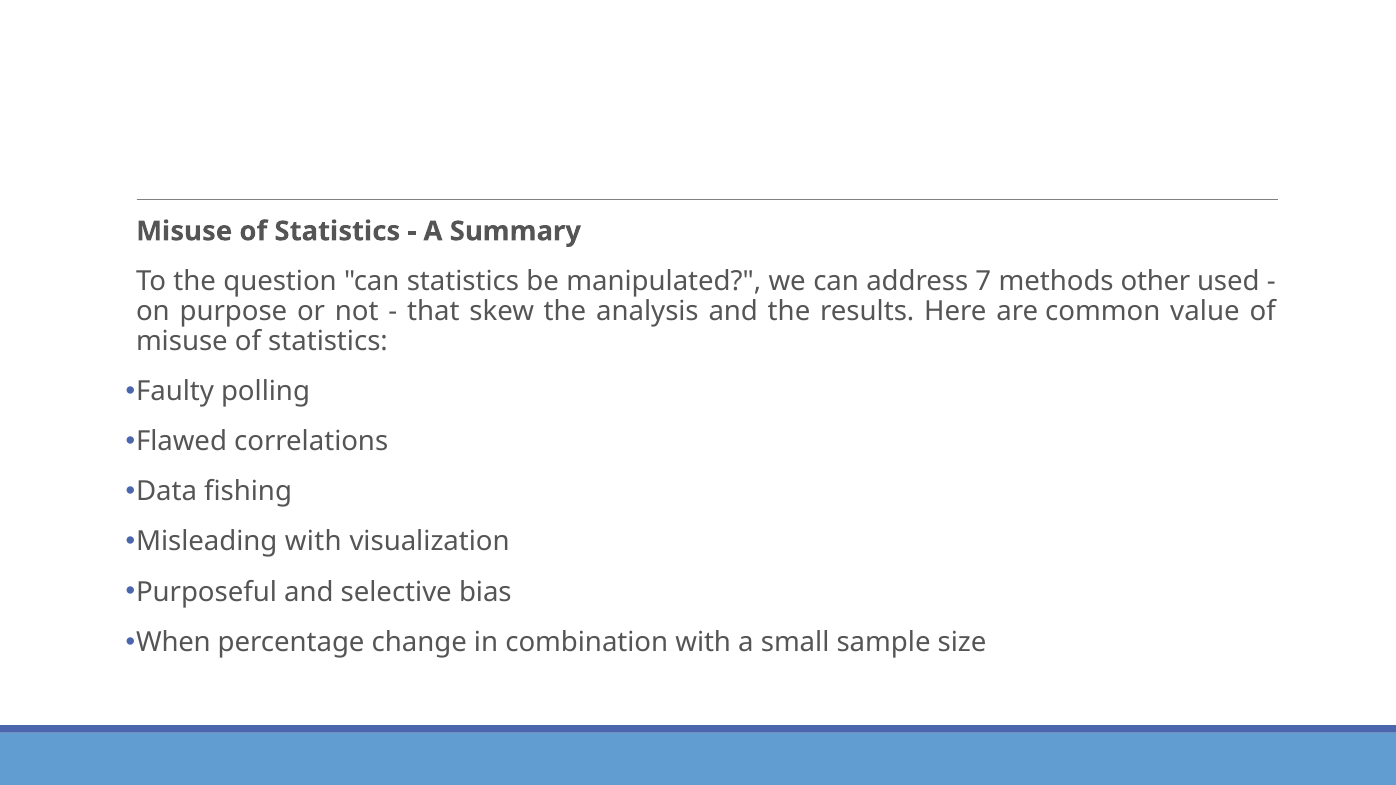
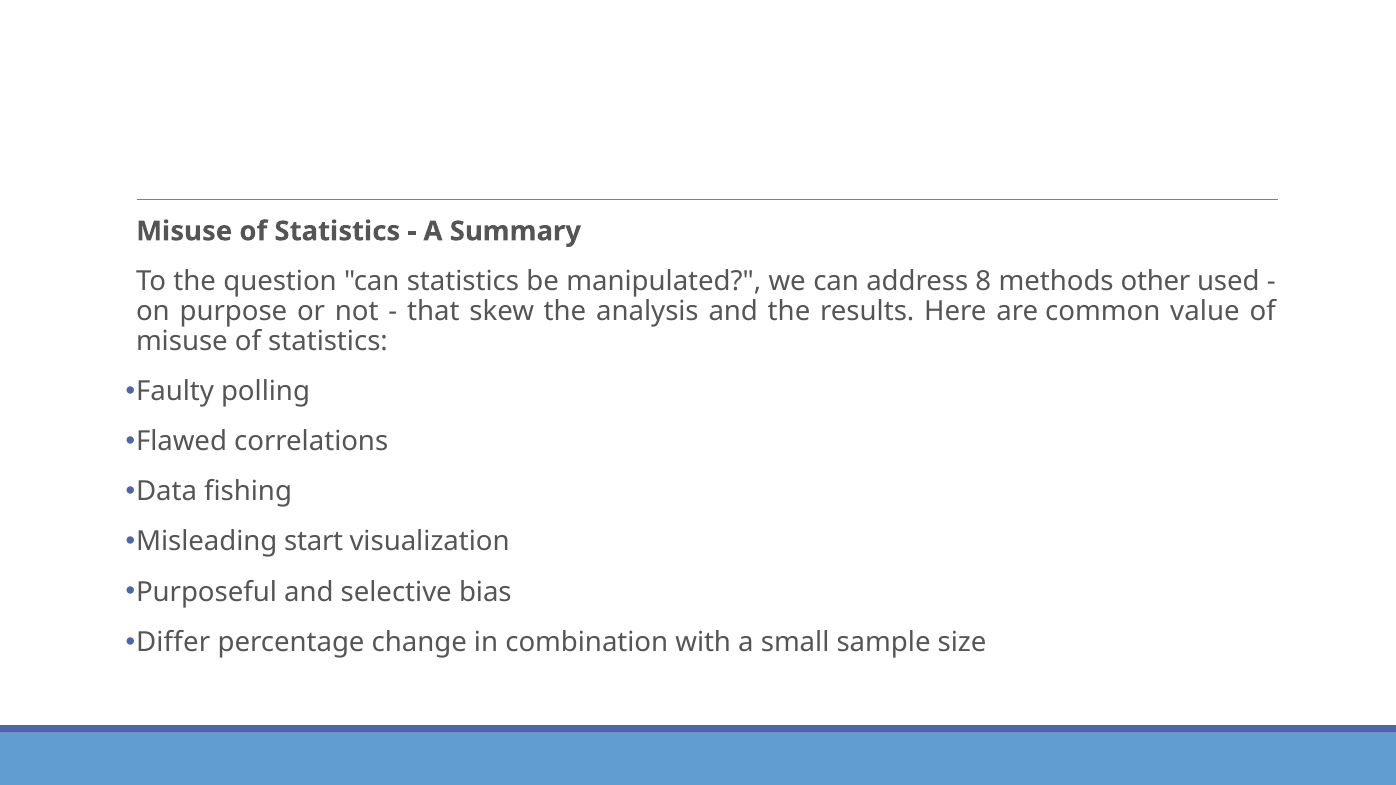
7: 7 -> 8
Misleading with: with -> start
When: When -> Differ
